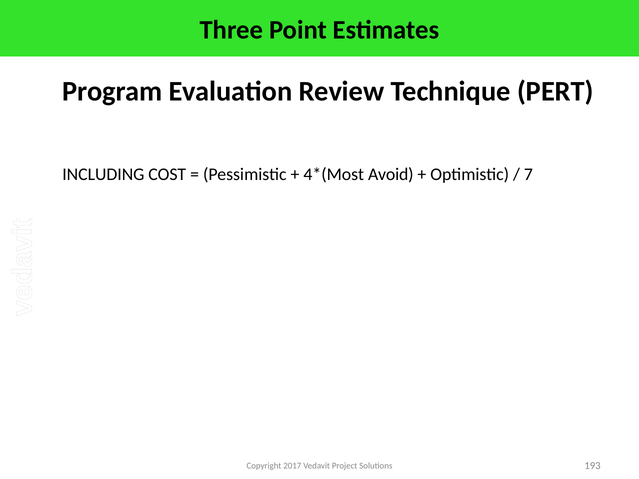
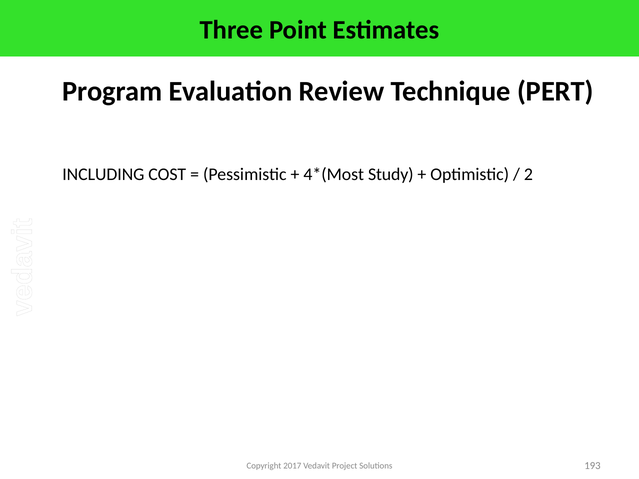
Avoid: Avoid -> Study
7: 7 -> 2
